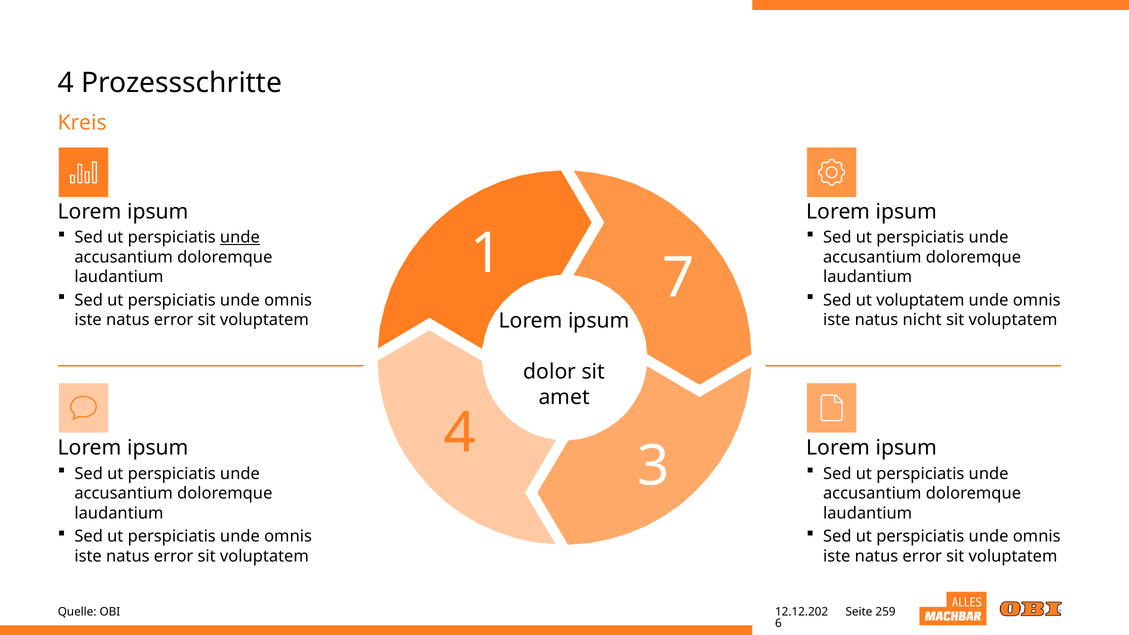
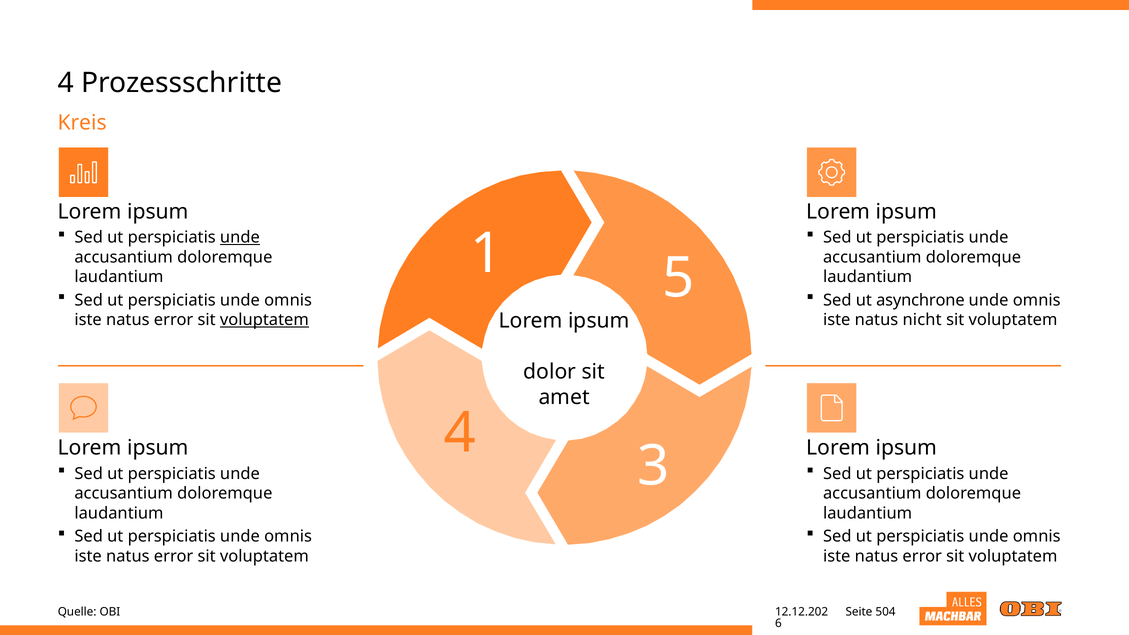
7: 7 -> 5
ut voluptatem: voluptatem -> asynchrone
voluptatem at (264, 320) underline: none -> present
259: 259 -> 504
